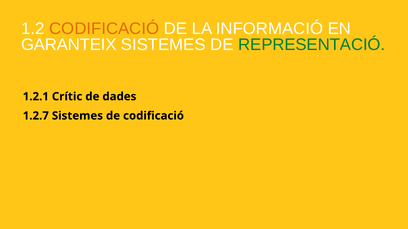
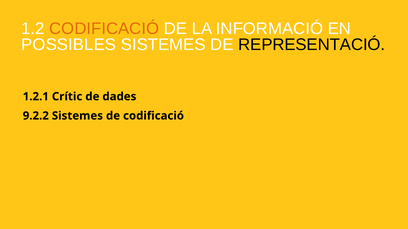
GARANTEIX: GARANTEIX -> POSSIBLES
REPRESENTACIÓ colour: green -> black
1.2.7: 1.2.7 -> 9.2.2
